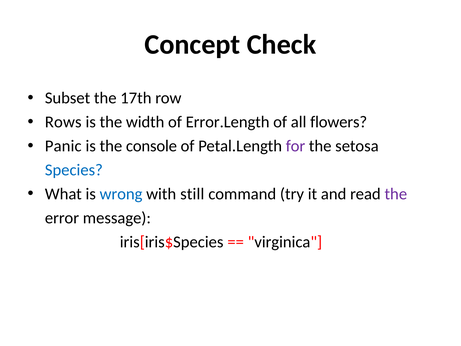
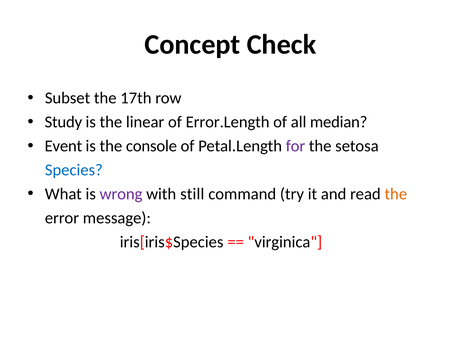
Rows: Rows -> Study
width: width -> linear
flowers: flowers -> median
Panic: Panic -> Event
wrong colour: blue -> purple
the at (396, 194) colour: purple -> orange
